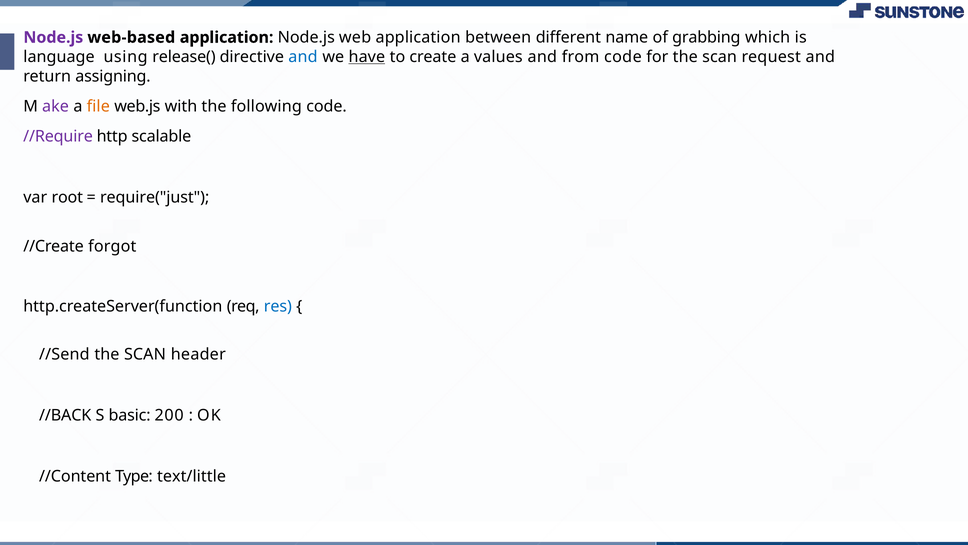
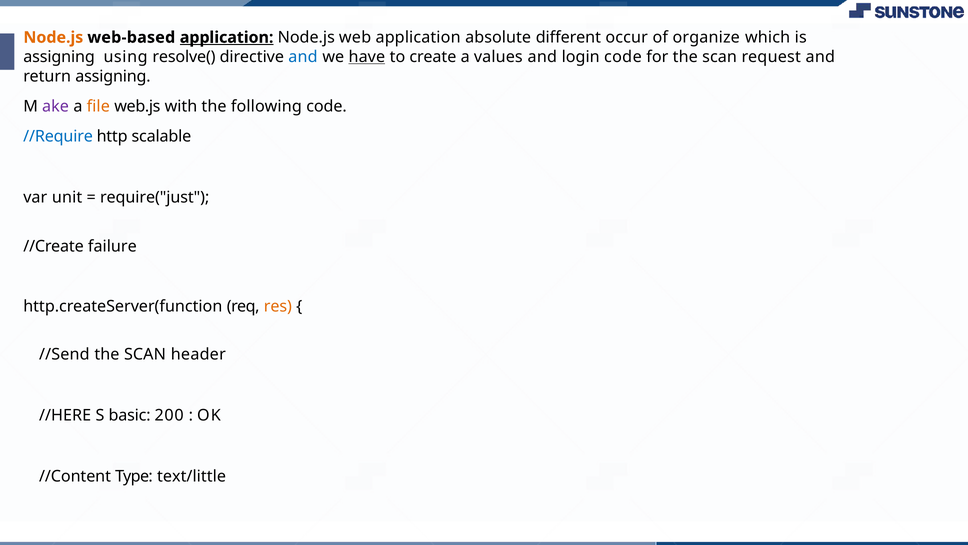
Node.js at (53, 37) colour: purple -> orange
application at (227, 37) underline: none -> present
between: between -> absolute
name: name -> occur
grabbing: grabbing -> organize
language at (59, 57): language -> assigning
release(: release( -> resolve(
from: from -> login
//Require colour: purple -> blue
root: root -> unit
forgot: forgot -> failure
res colour: blue -> orange
//BACK: //BACK -> //HERE
